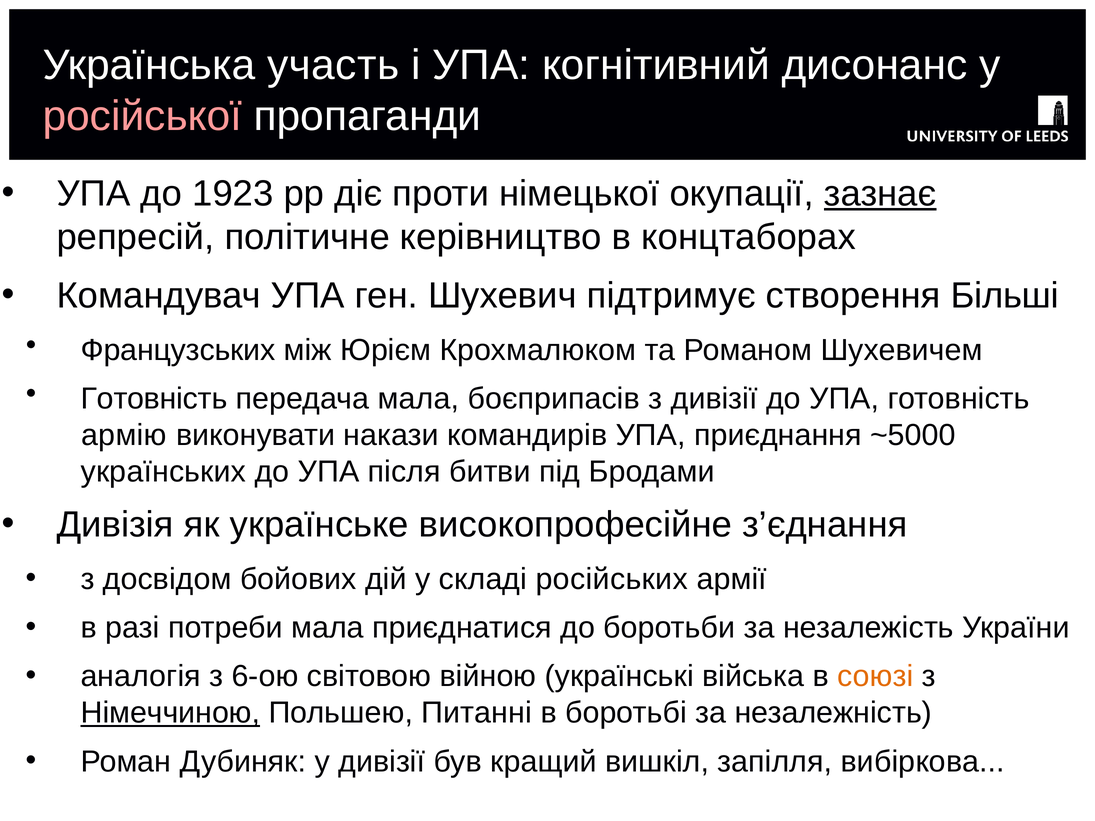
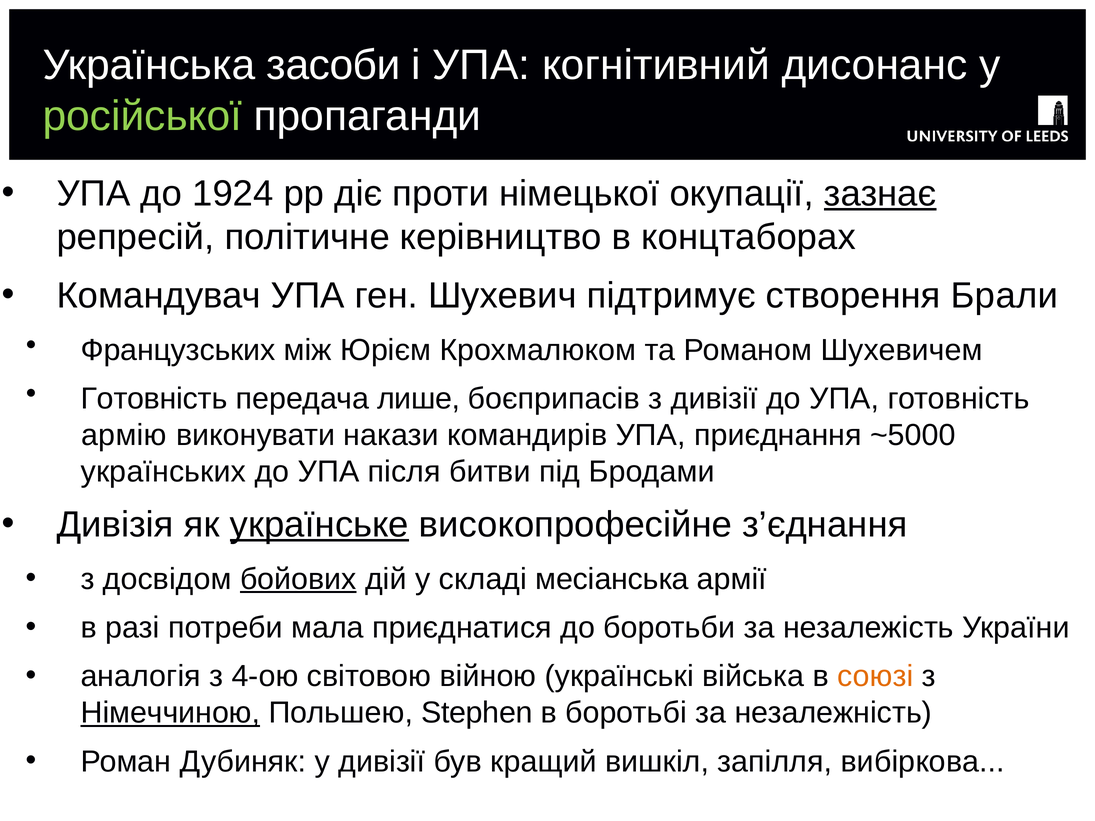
участь: участь -> засоби
російської colour: pink -> light green
1923: 1923 -> 1924
Більші: Більші -> Брали
передача мала: мала -> лише
українське underline: none -> present
бойових underline: none -> present
російських: російських -> месіанська
6-ою: 6-ою -> 4-ою
Питанні: Питанні -> Stephen
